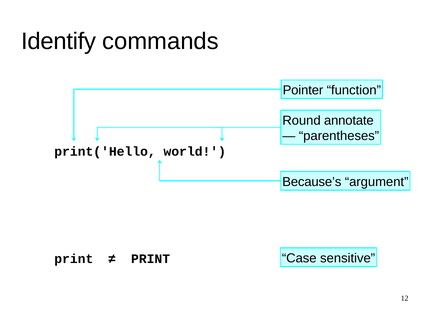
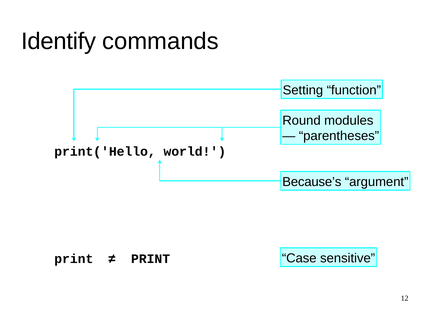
Pointer: Pointer -> Setting
annotate: annotate -> modules
